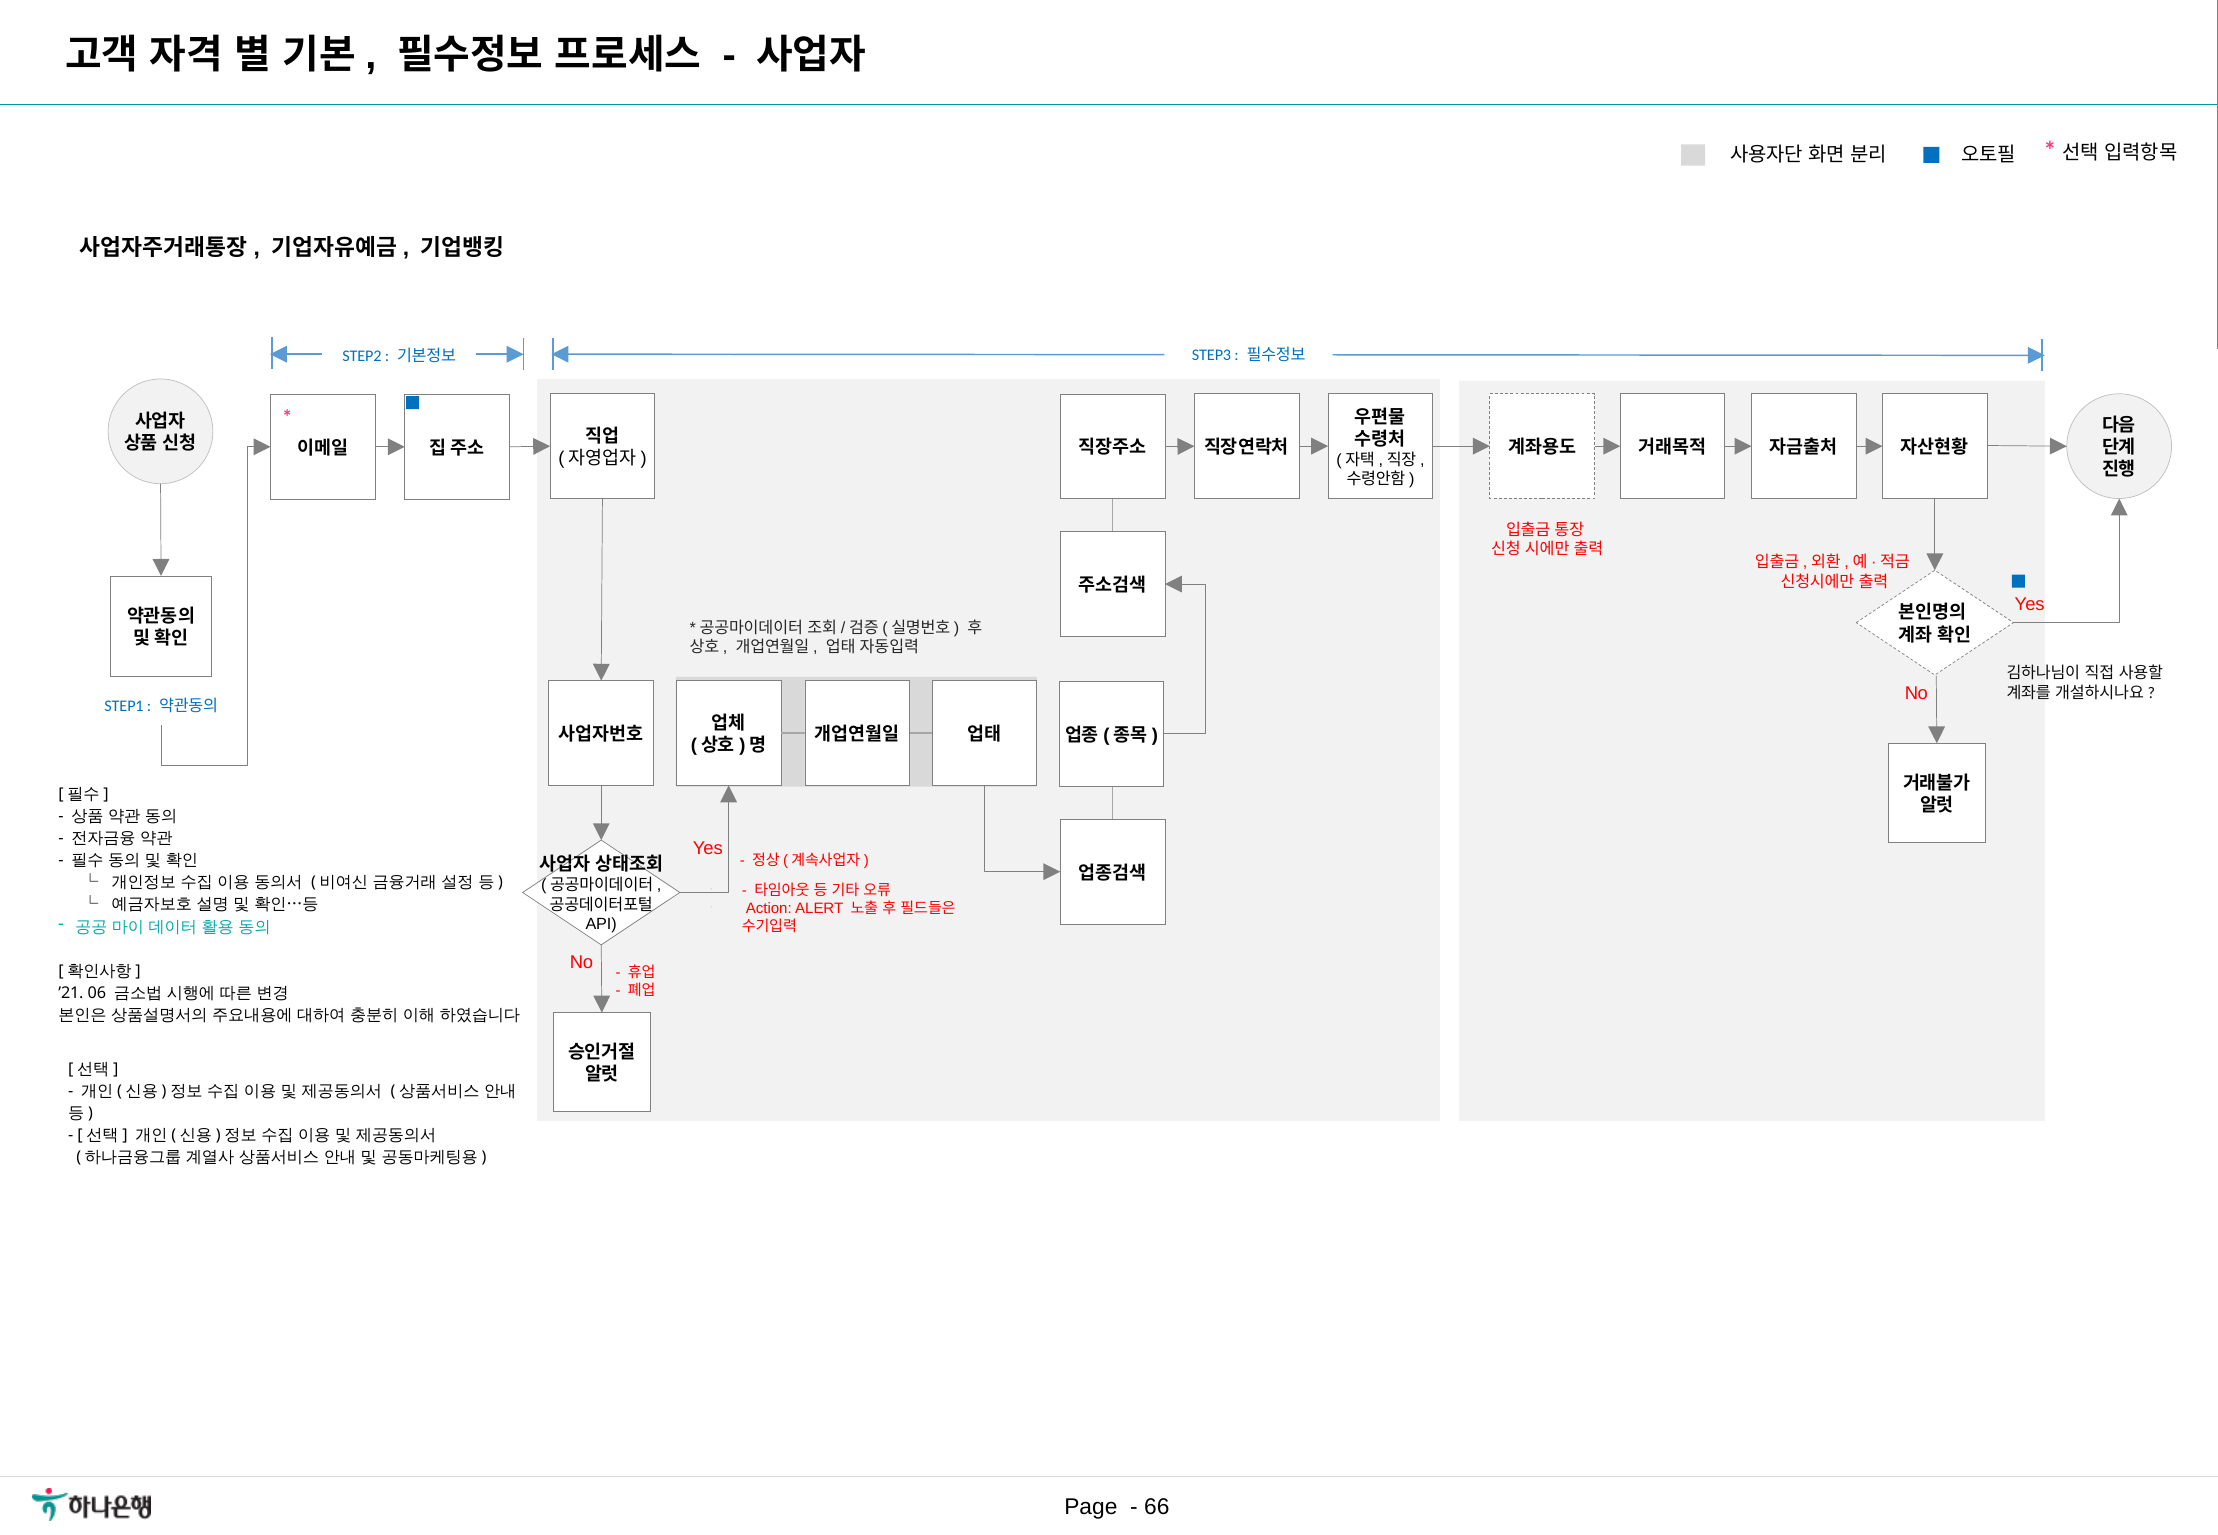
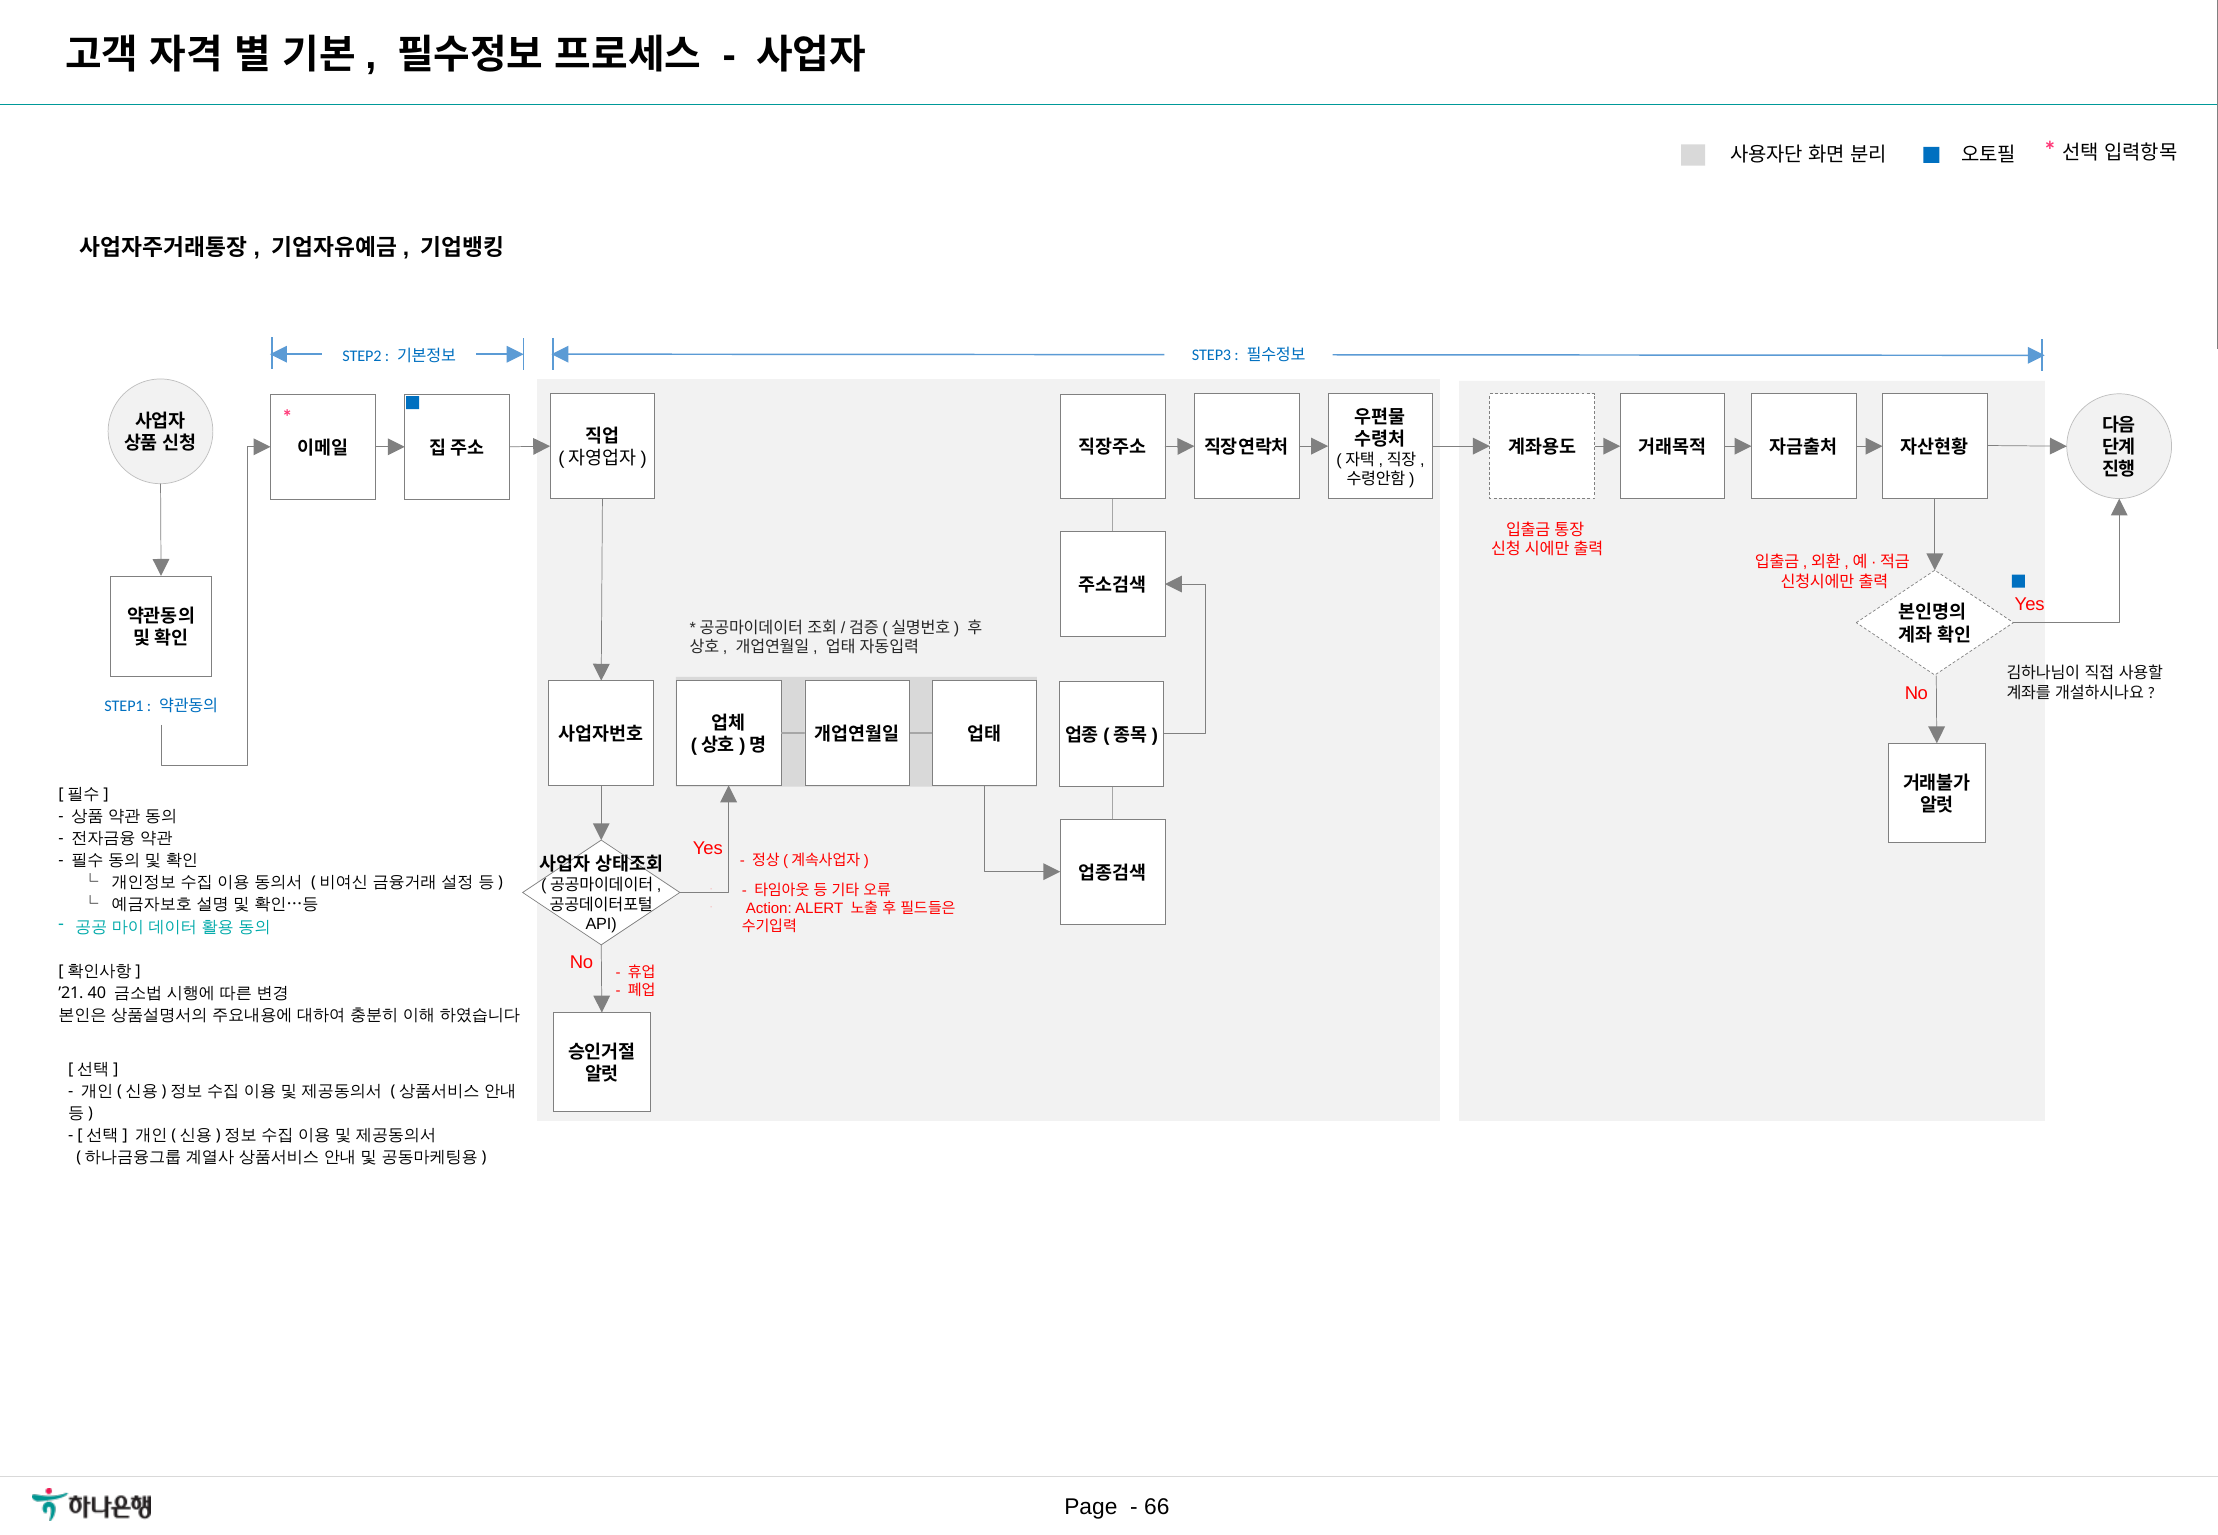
06: 06 -> 40
